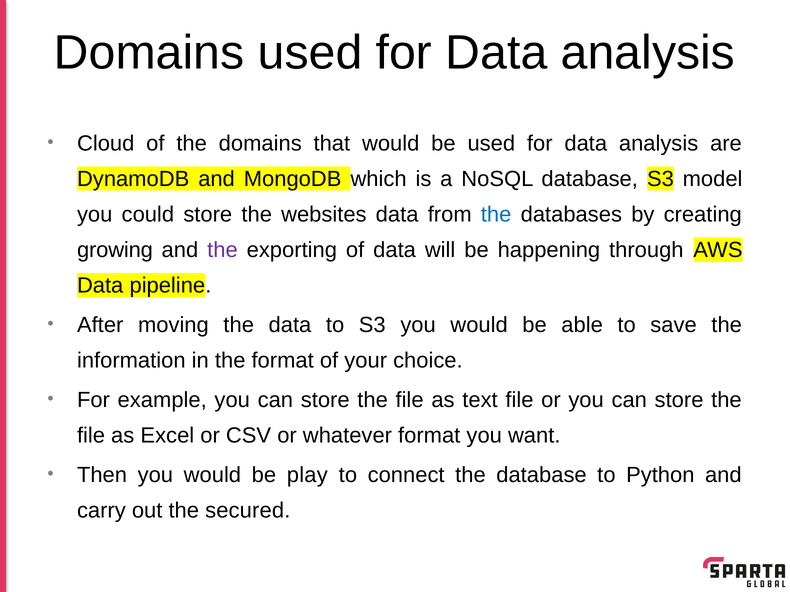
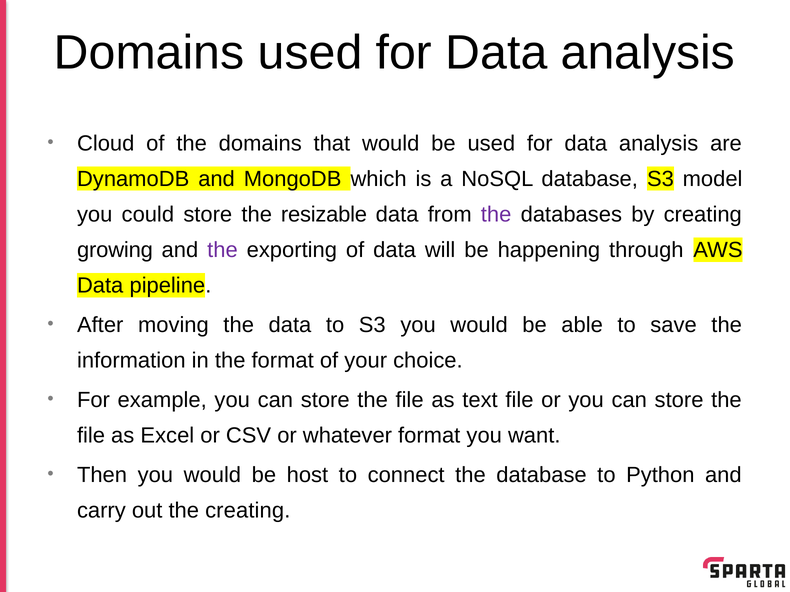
websites: websites -> resizable
the at (496, 215) colour: blue -> purple
play: play -> host
the secured: secured -> creating
